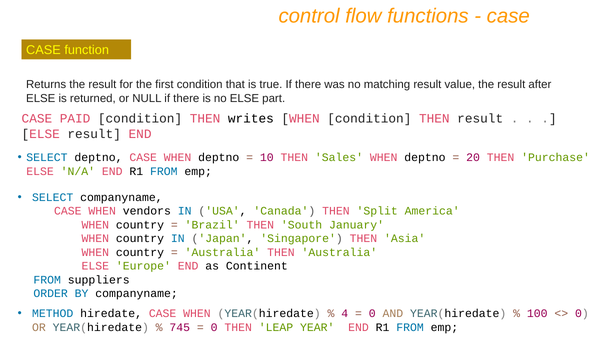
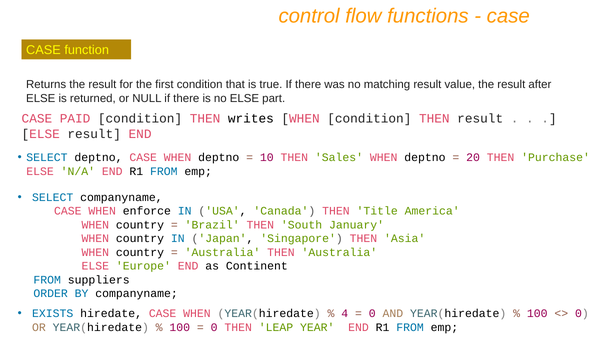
vendors: vendors -> enforce
Split: Split -> Title
METHOD: METHOD -> EXISTS
745 at (180, 327): 745 -> 100
